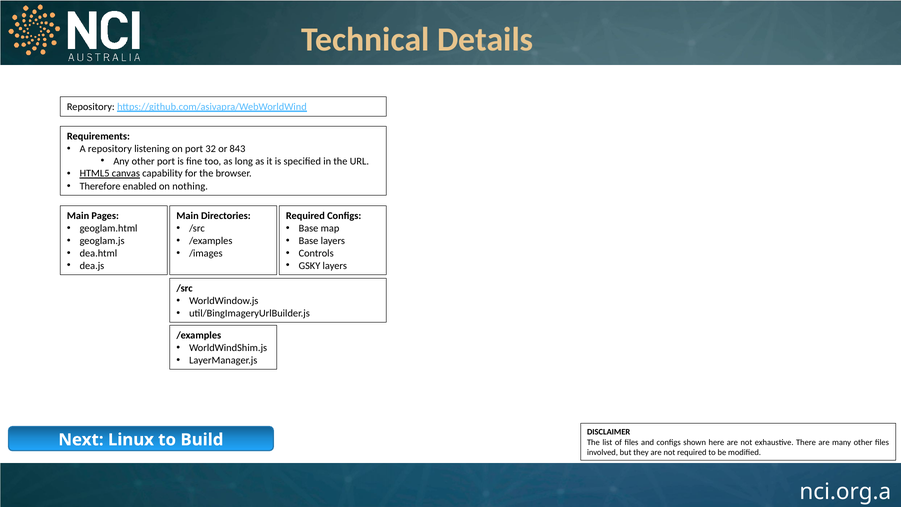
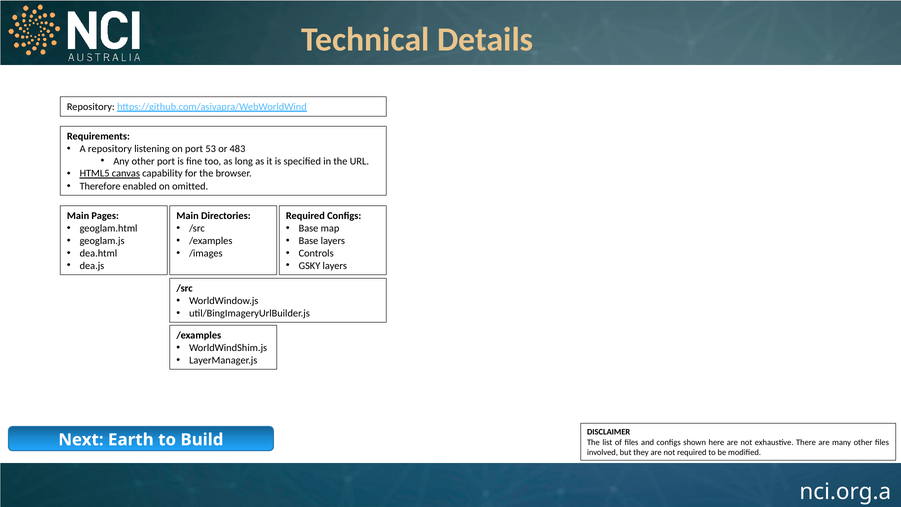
32: 32 -> 53
843: 843 -> 483
nothing: nothing -> omitted
Linux: Linux -> Earth
